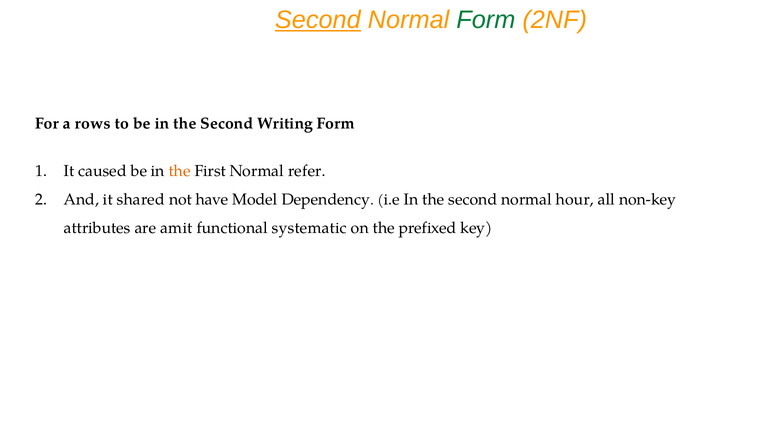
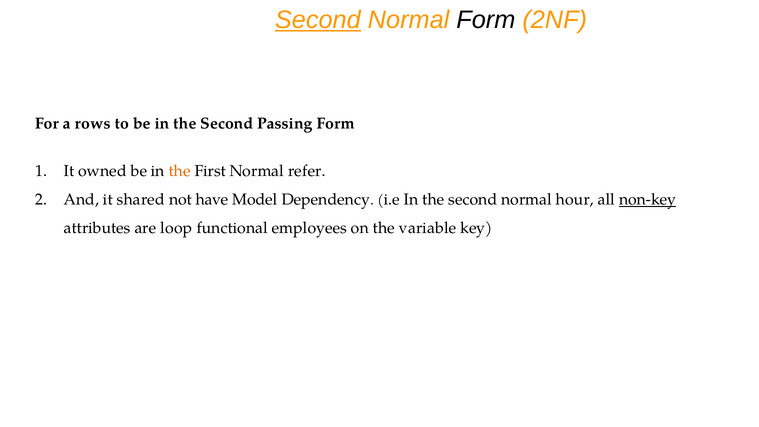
Form at (486, 20) colour: green -> black
Writing: Writing -> Passing
caused: caused -> owned
non-key underline: none -> present
amit: amit -> loop
systematic: systematic -> employees
prefixed: prefixed -> variable
